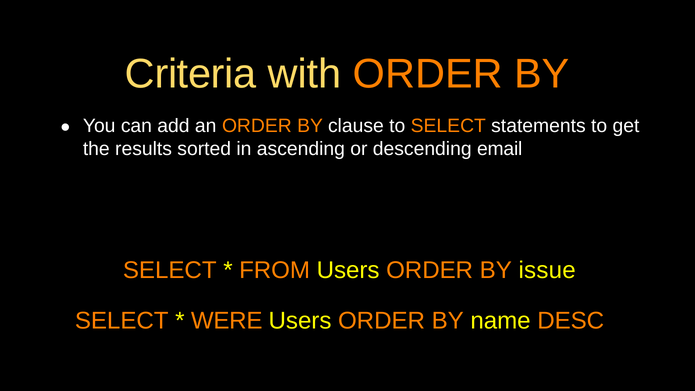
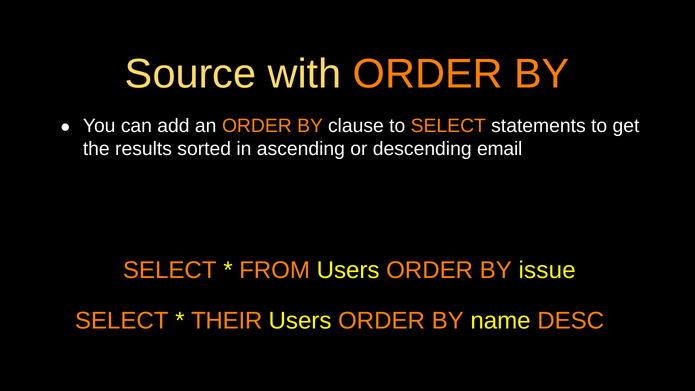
Criteria: Criteria -> Source
WERE: WERE -> THEIR
